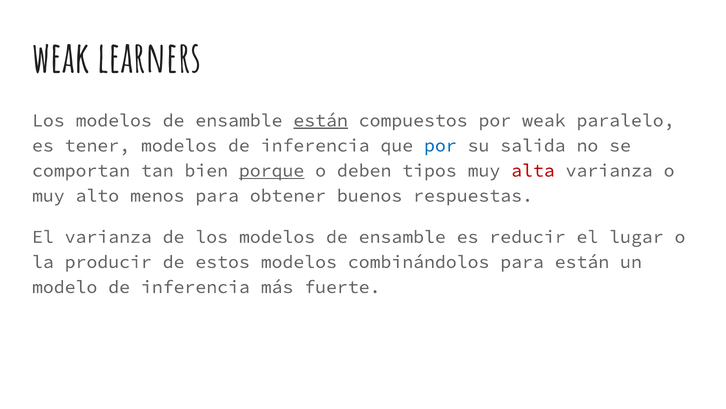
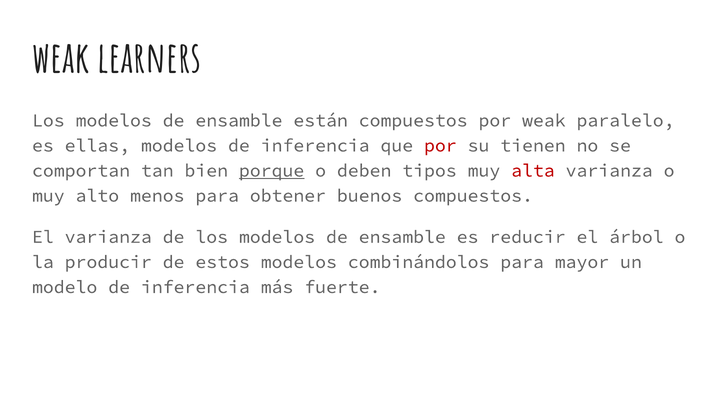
están at (321, 120) underline: present -> none
tener: tener -> ellas
por at (440, 145) colour: blue -> red
salida: salida -> tienen
buenos respuestas: respuestas -> compuestos
lugar: lugar -> árbol
para están: están -> mayor
